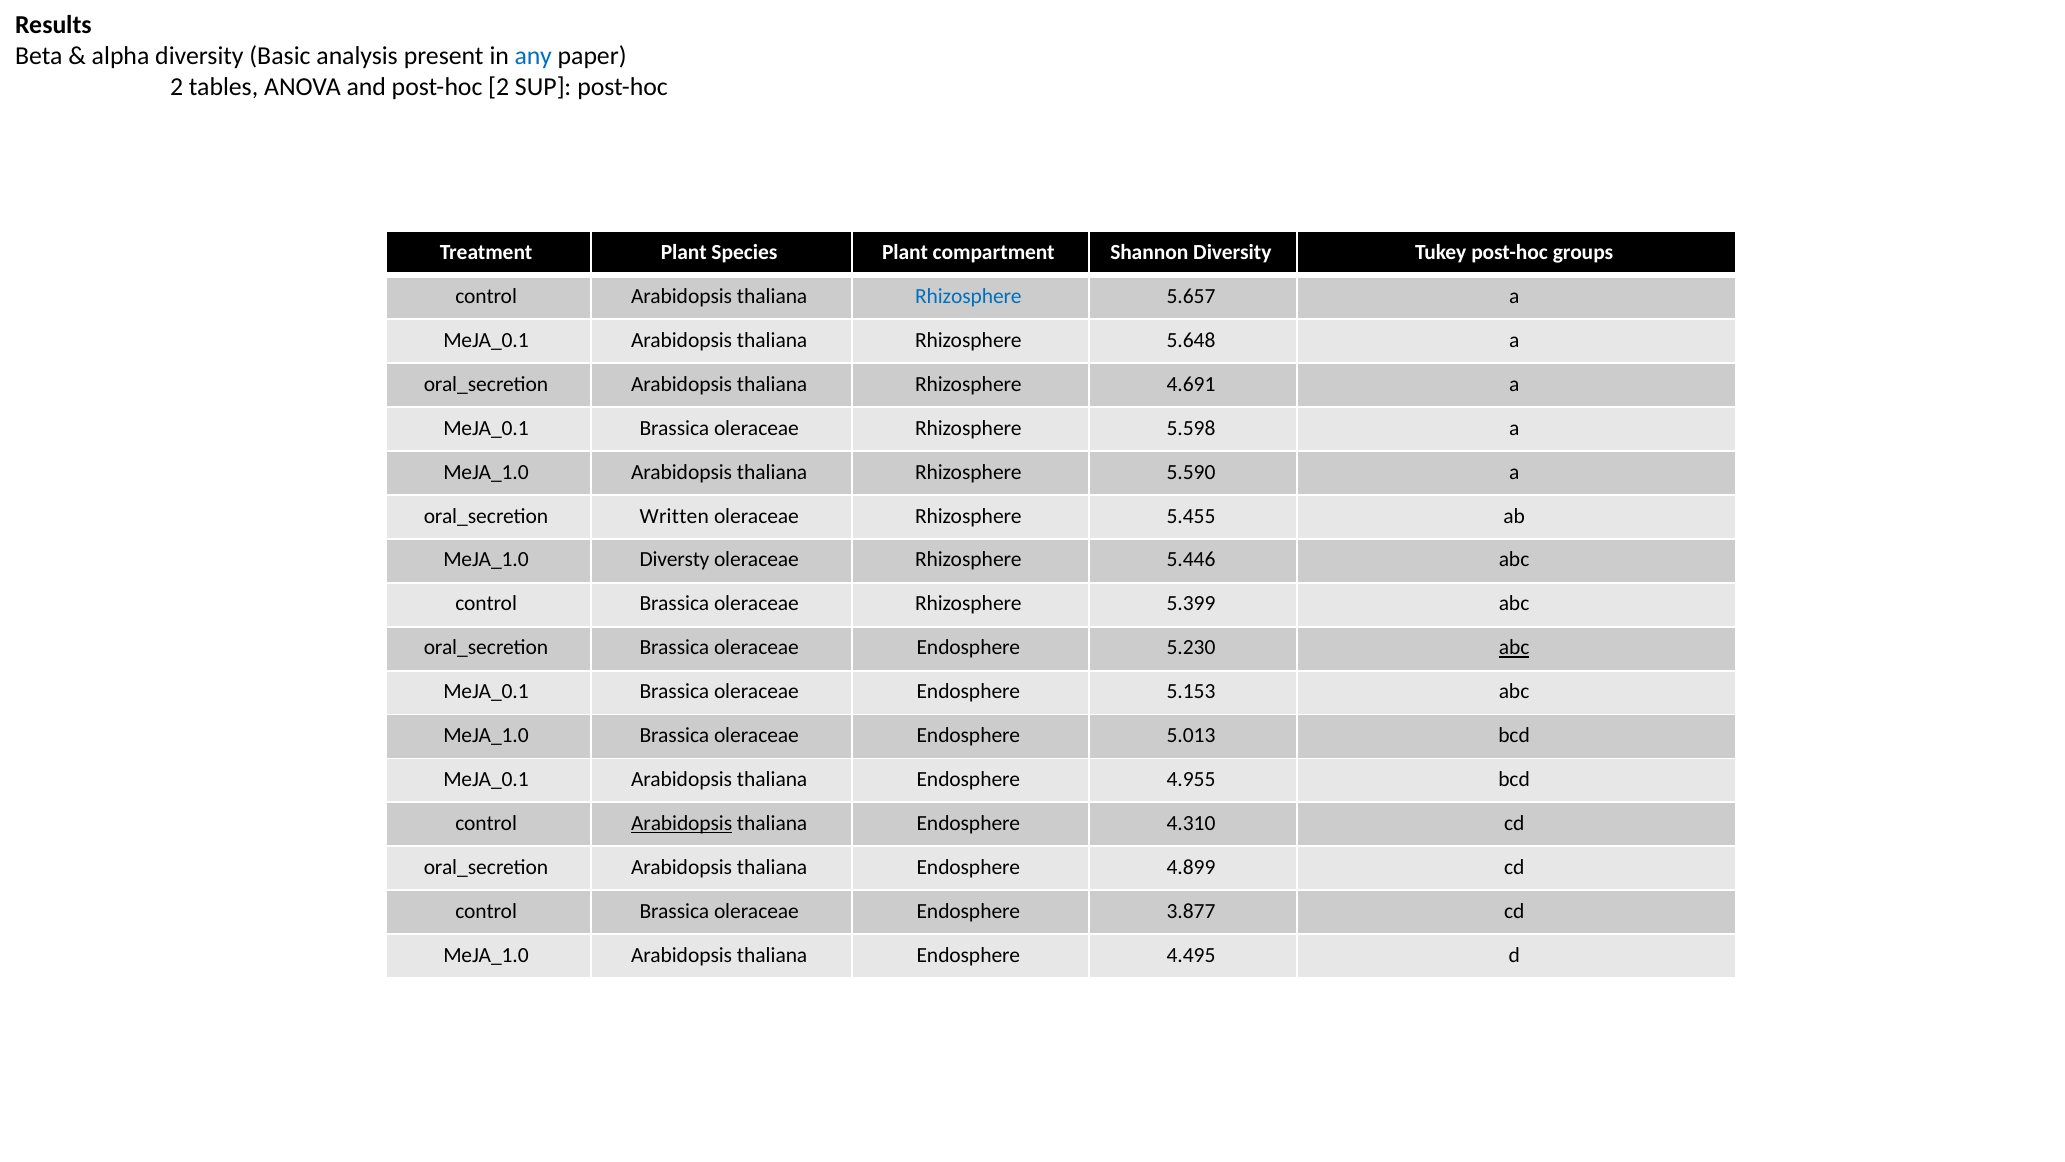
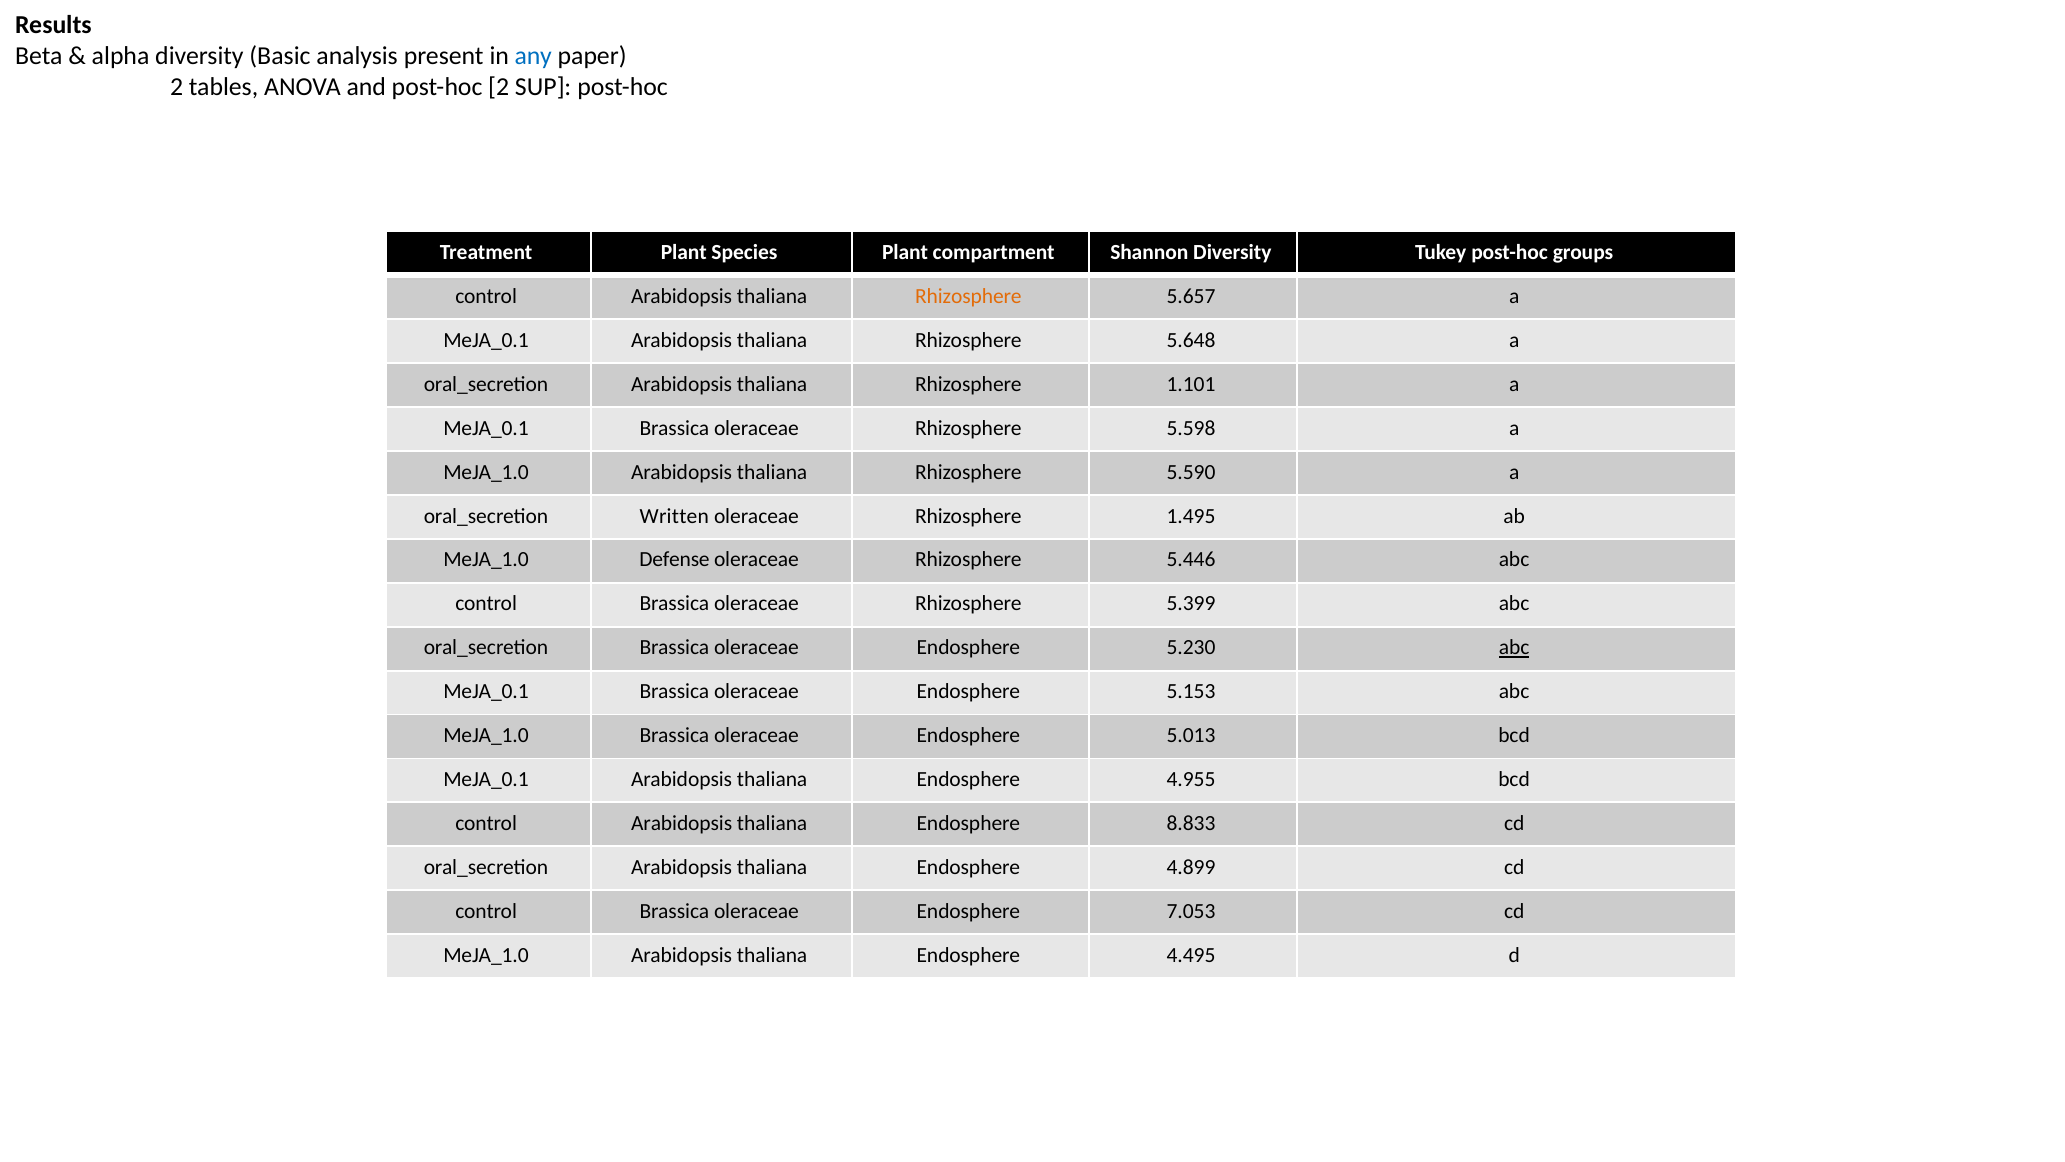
Rhizosphere at (968, 296) colour: blue -> orange
4.691: 4.691 -> 1.101
5.455: 5.455 -> 1.495
Diversty: Diversty -> Defense
Arabidopsis at (682, 823) underline: present -> none
4.310: 4.310 -> 8.833
3.877: 3.877 -> 7.053
